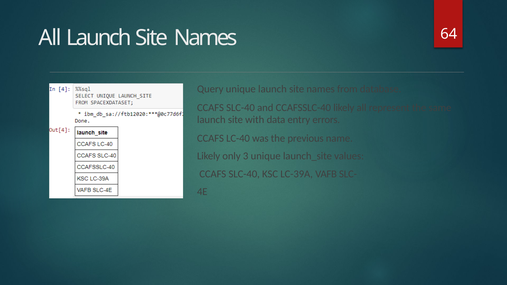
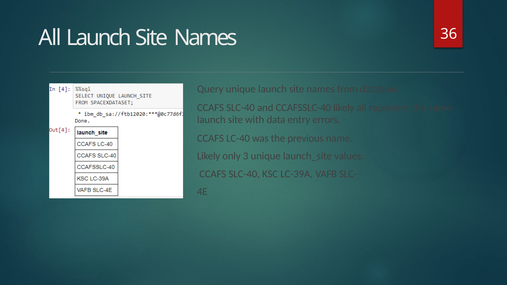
64: 64 -> 36
